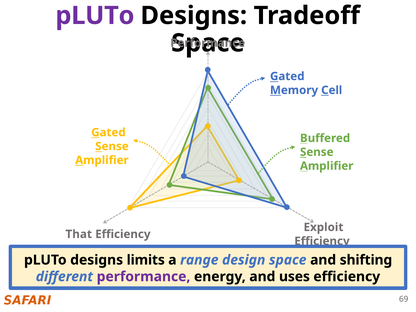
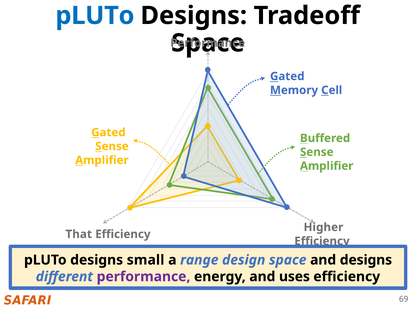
pLUTo at (95, 16) colour: purple -> blue
Exploit: Exploit -> Higher
limits: limits -> small
and shifting: shifting -> designs
